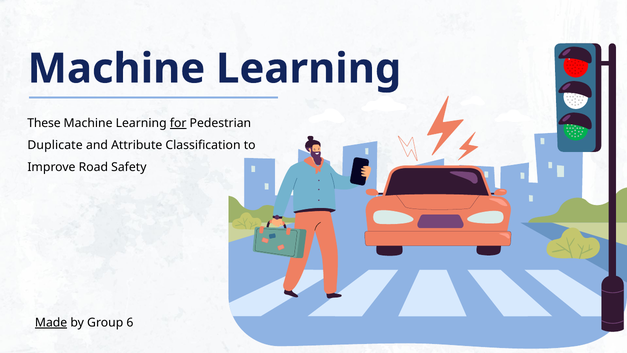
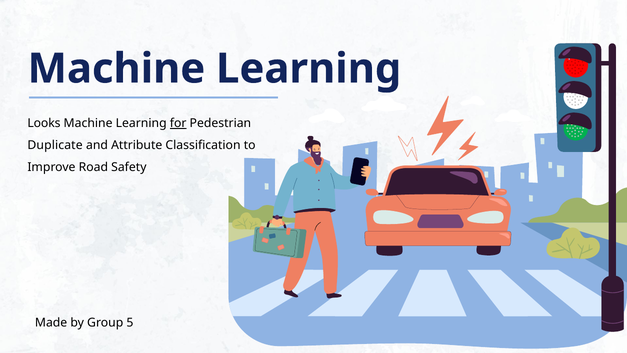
These: These -> Looks
Made underline: present -> none
6: 6 -> 5
